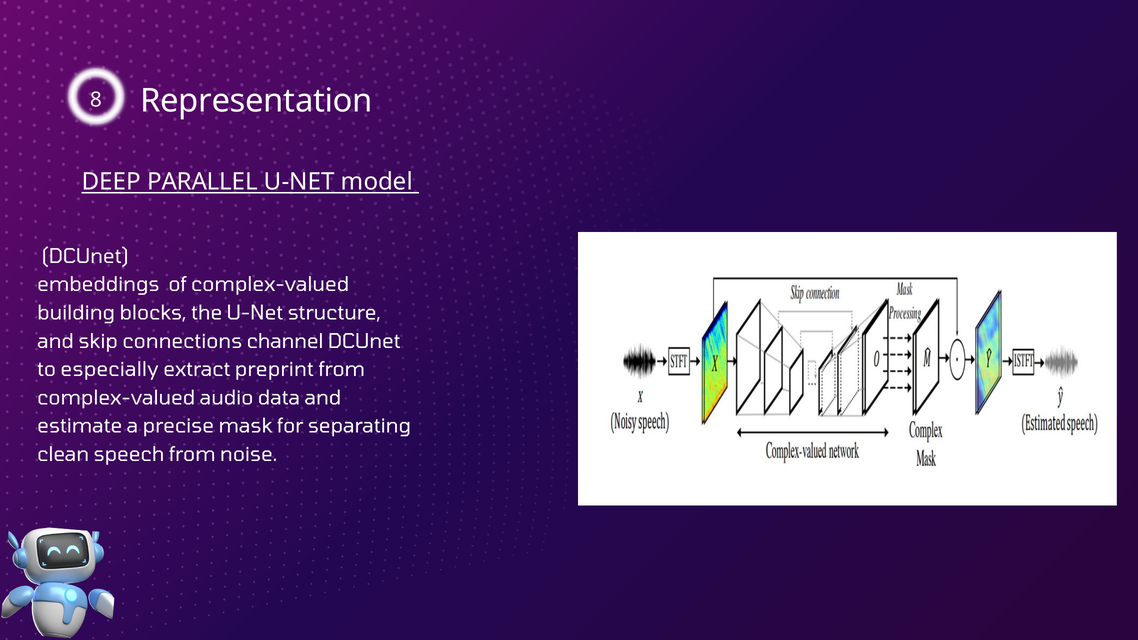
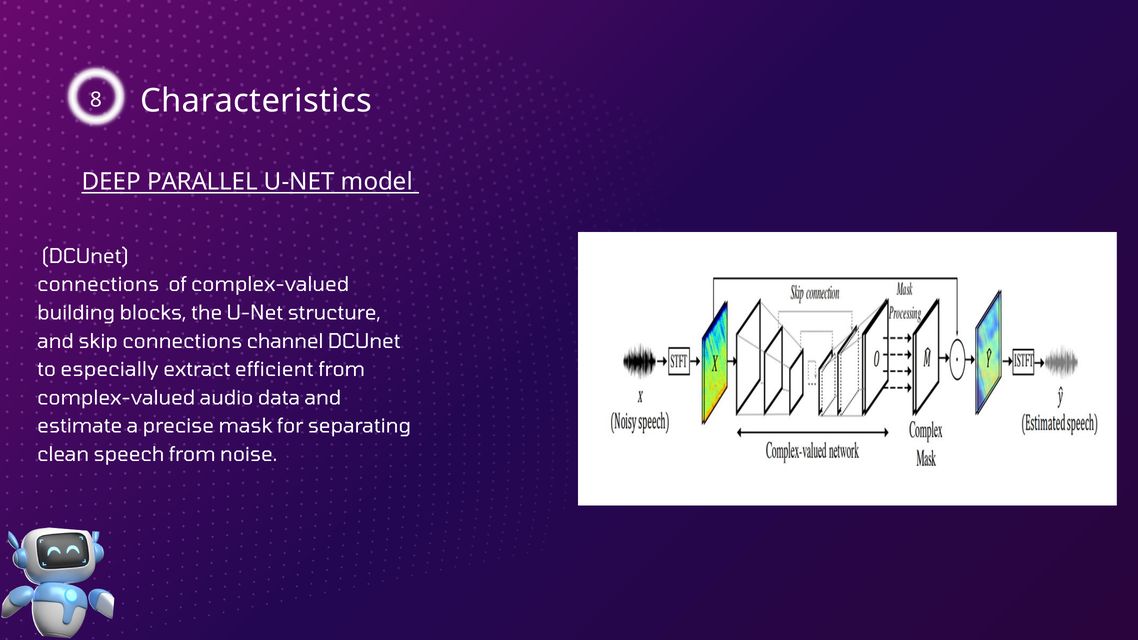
Representation: Representation -> Characteristics
embeddings at (98, 285): embeddings -> connections
preprint: preprint -> efficient
